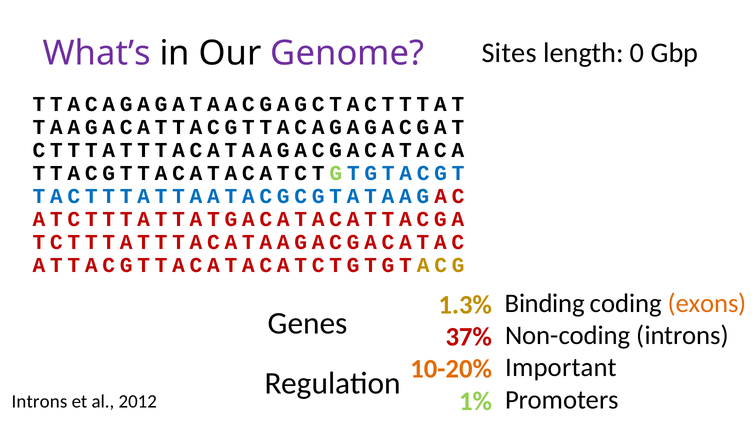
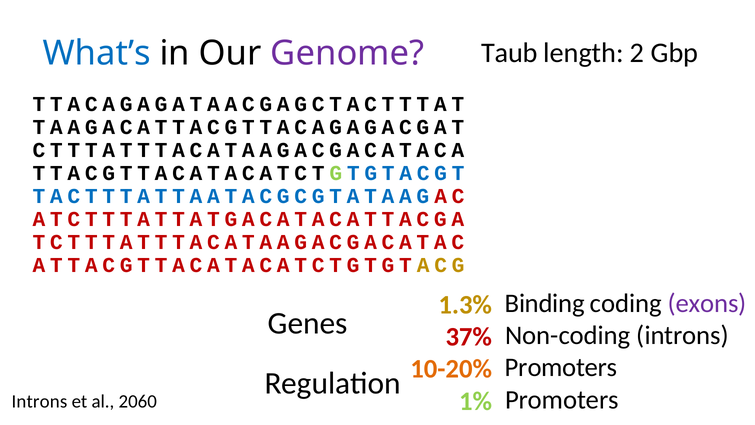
Sites: Sites -> Taub
0: 0 -> 2
What’s colour: purple -> blue
exons colour: orange -> purple
Important at (561, 367): Important -> Promoters
2012: 2012 -> 2060
